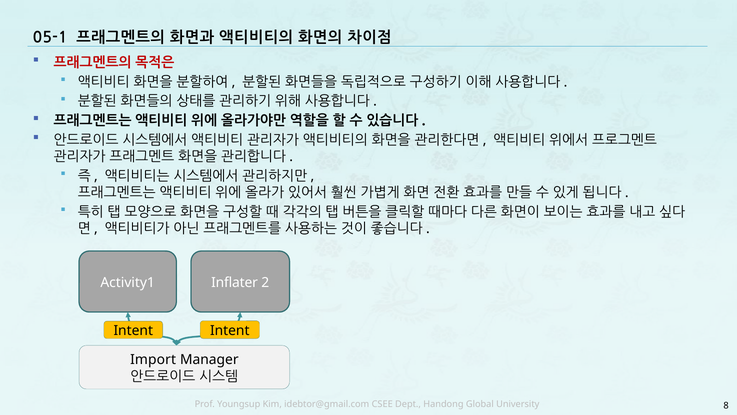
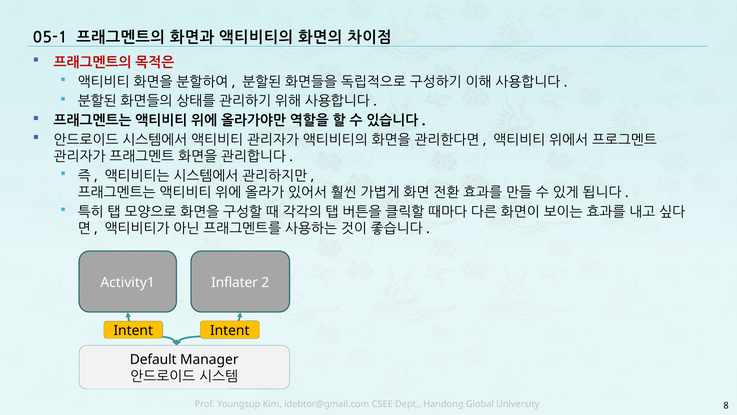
Import: Import -> Default
